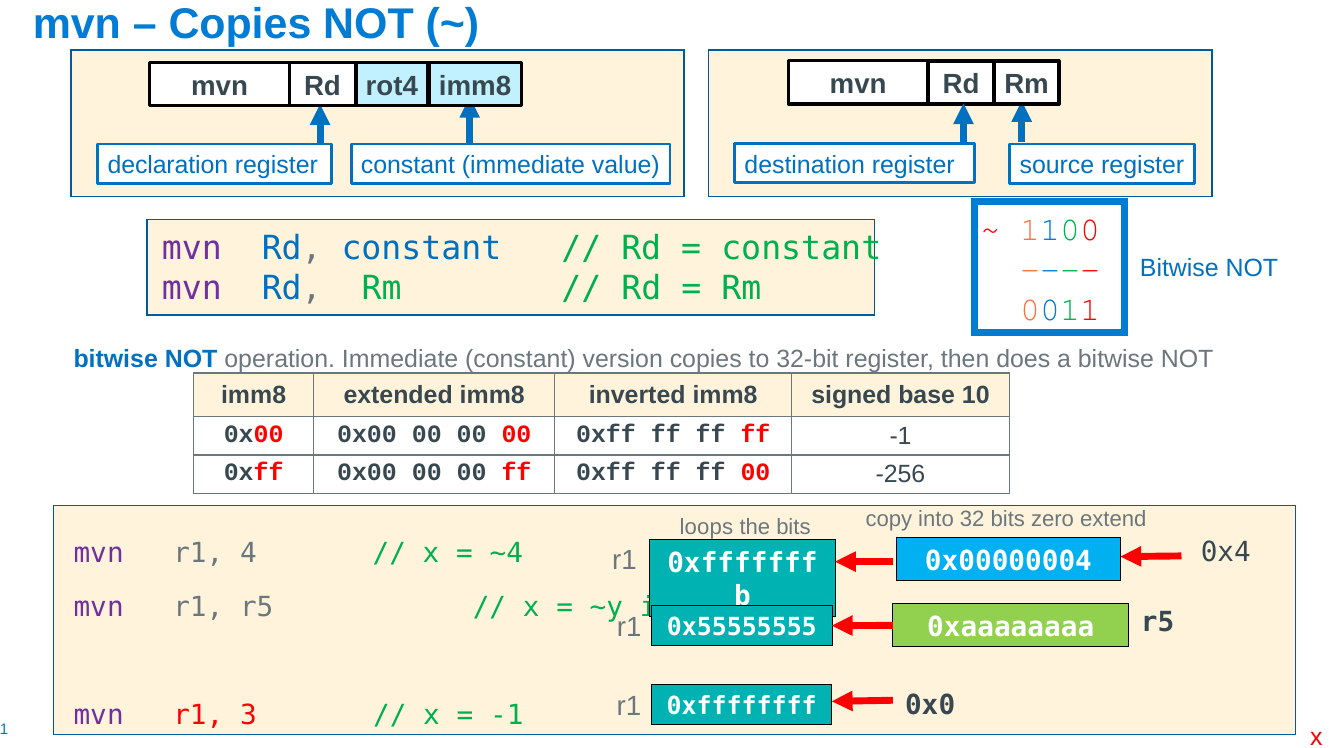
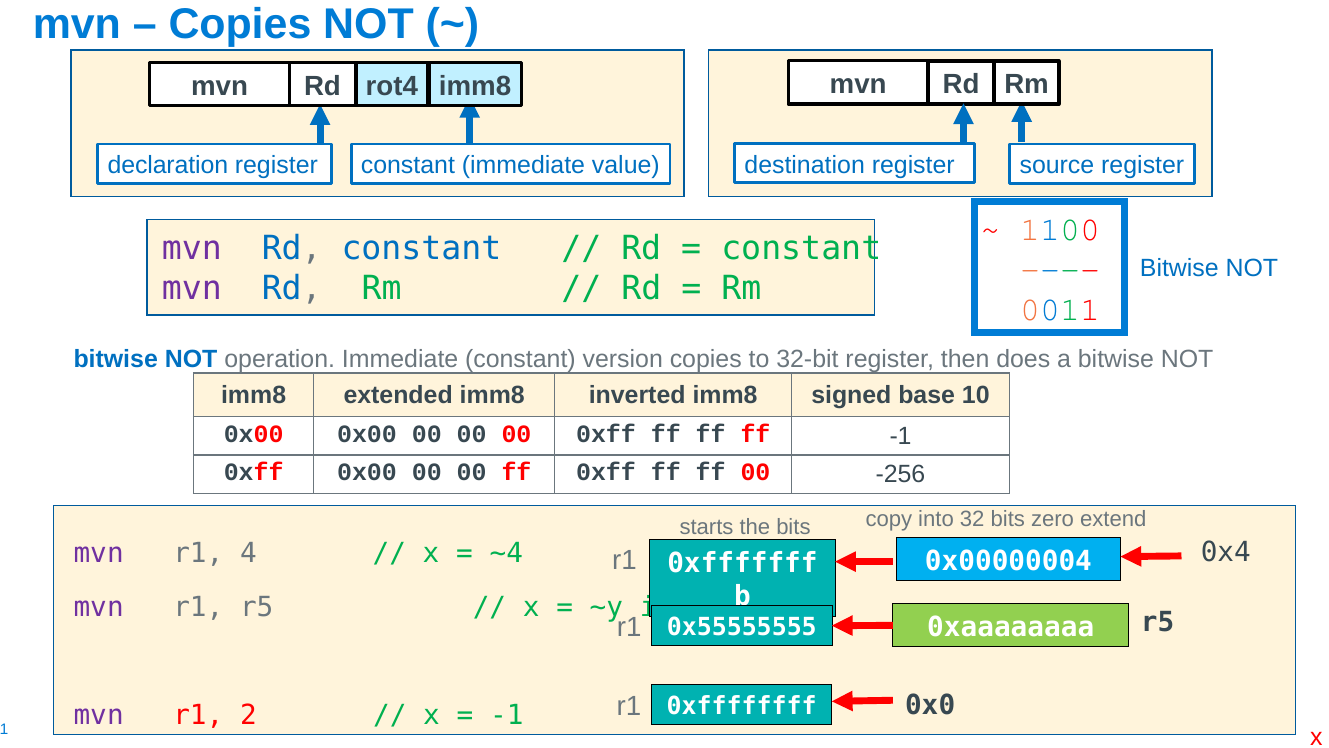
loops: loops -> starts
3: 3 -> 2
